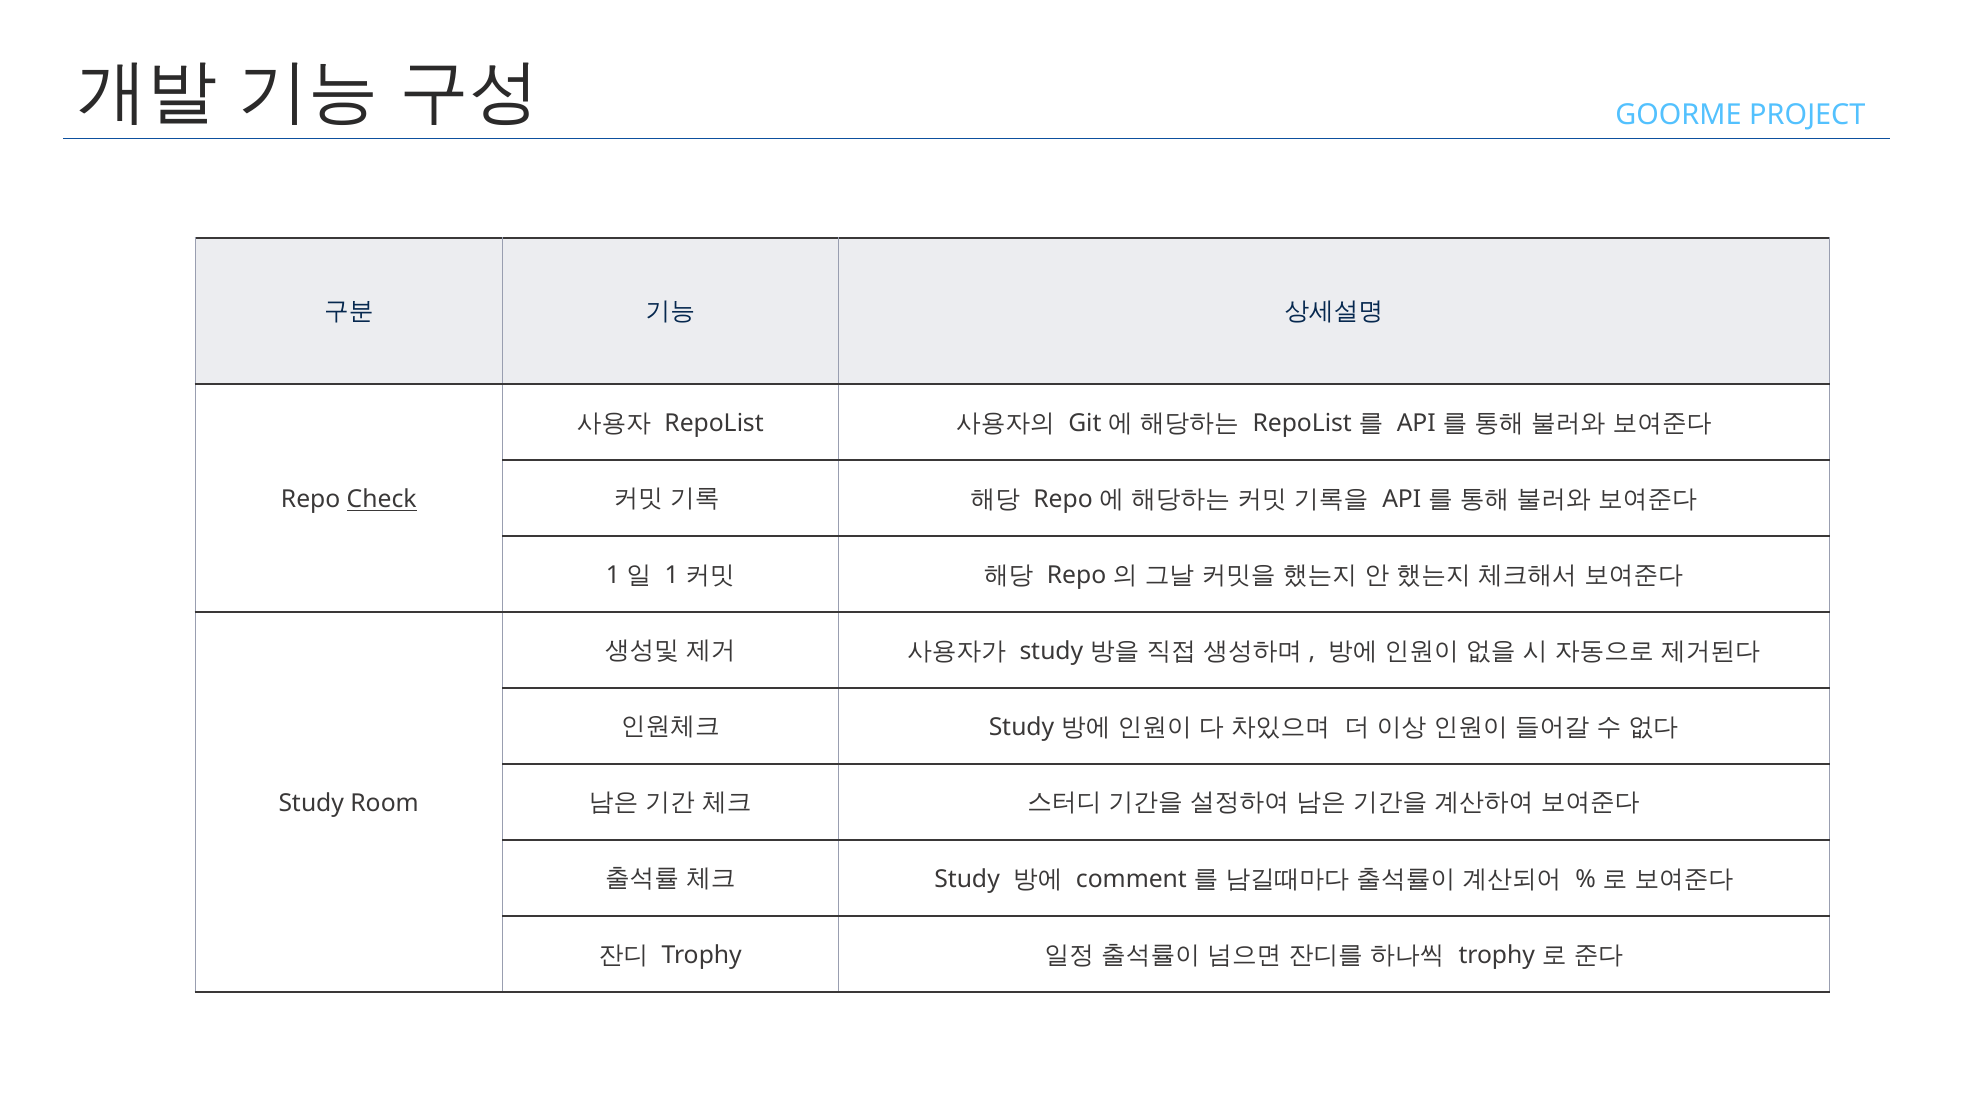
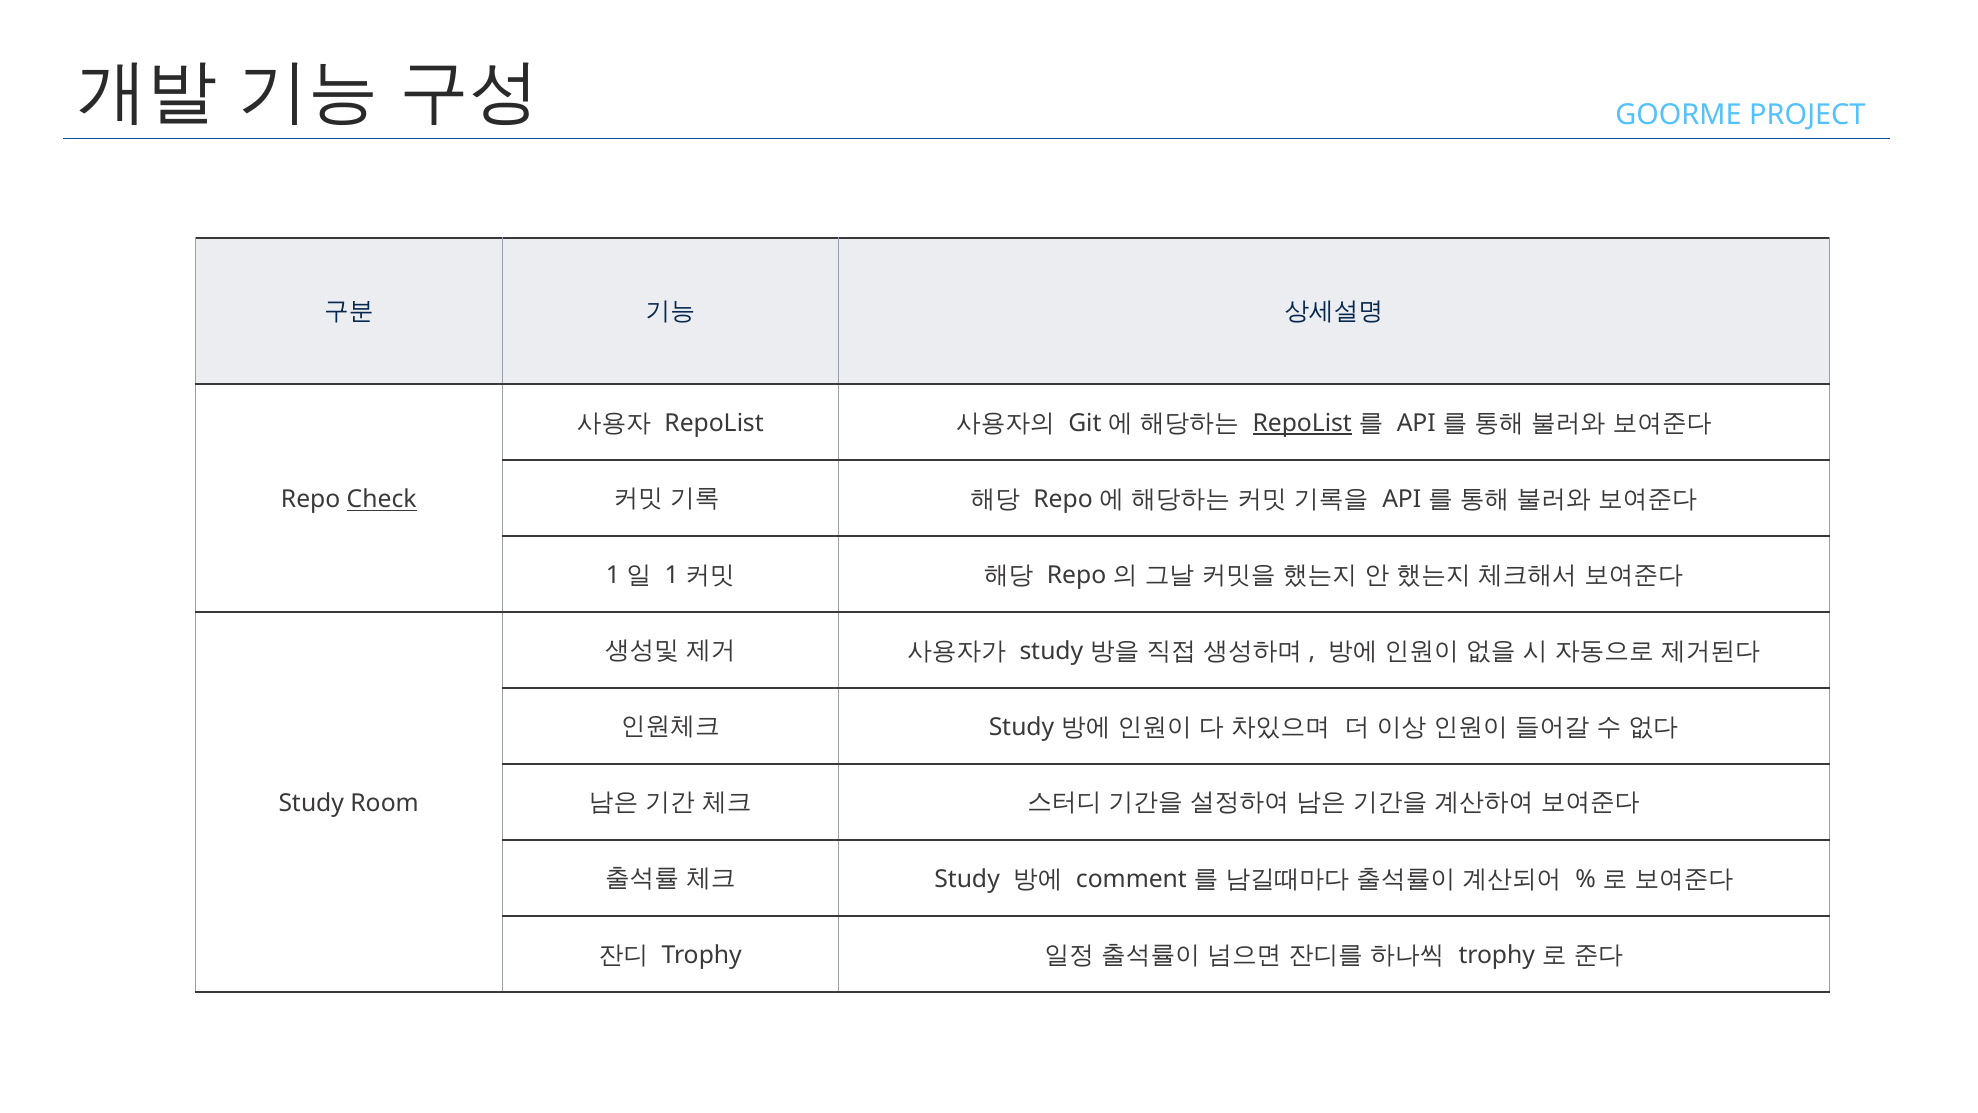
RepoList at (1302, 423) underline: none -> present
